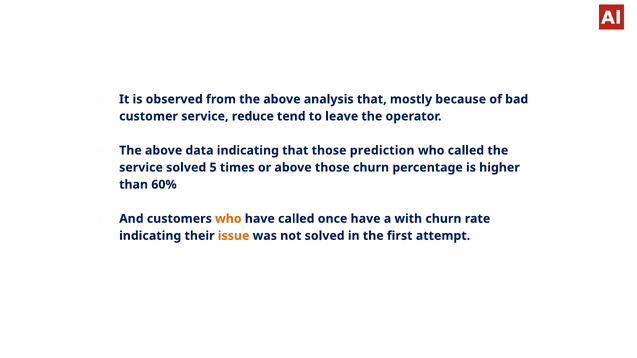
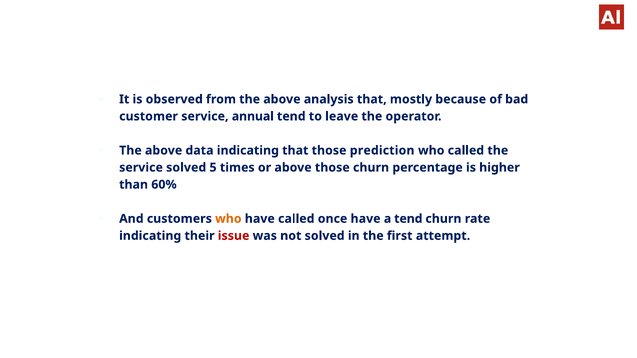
reduce: reduce -> annual
a with: with -> tend
issue colour: orange -> red
